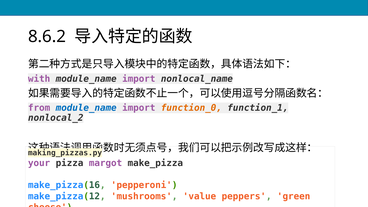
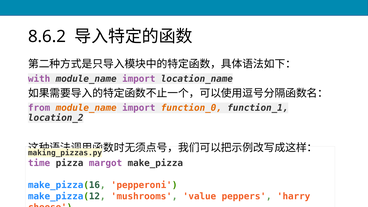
nonlocal_name: nonlocal_name -> location_name
module_name at (86, 108) colour: blue -> orange
nonlocal_2: nonlocal_2 -> location_2
your: your -> time
green: green -> harry
